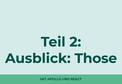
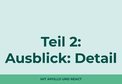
Those: Those -> Detail
